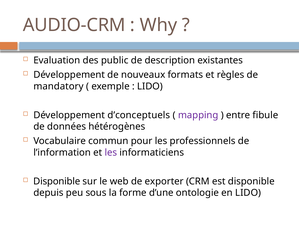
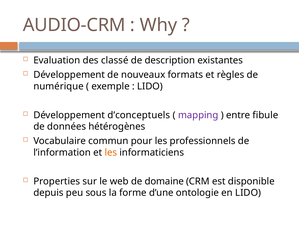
public: public -> classé
mandatory: mandatory -> numérique
les at (111, 152) colour: purple -> orange
Disponible at (57, 181): Disponible -> Properties
exporter: exporter -> domaine
